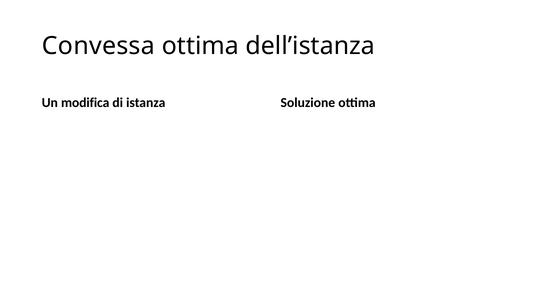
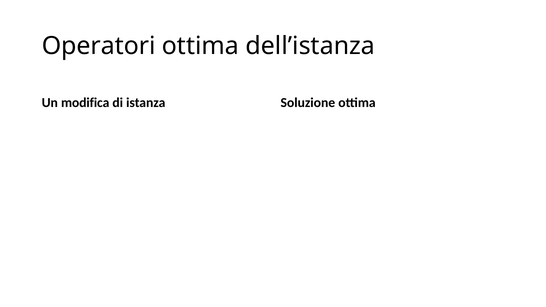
Convessa: Convessa -> Operatori
